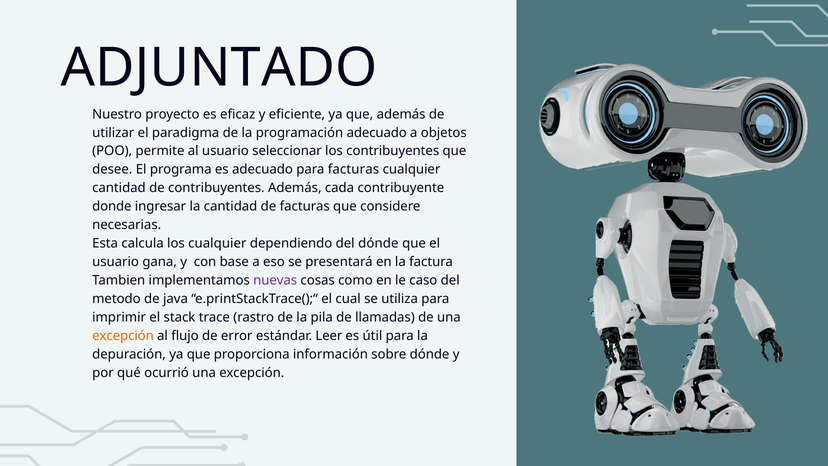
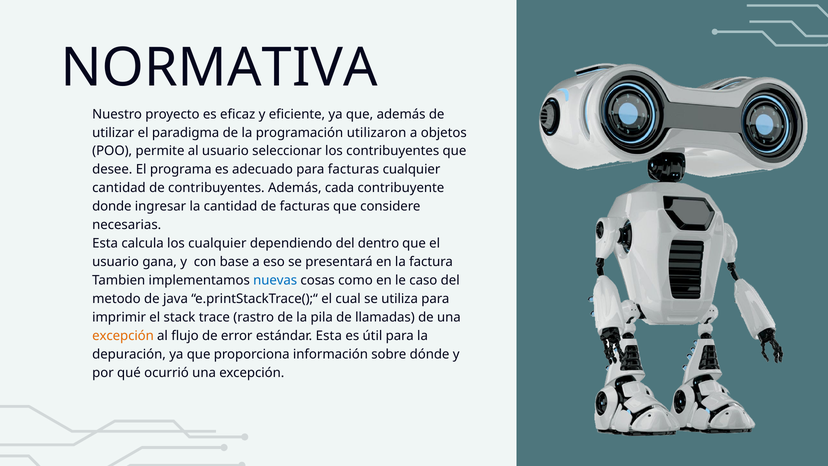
ADJUNTADO: ADJUNTADO -> NORMATIVA
programación adecuado: adecuado -> utilizaron
del dónde: dónde -> dentro
nuevas colour: purple -> blue
estándar Leer: Leer -> Esta
